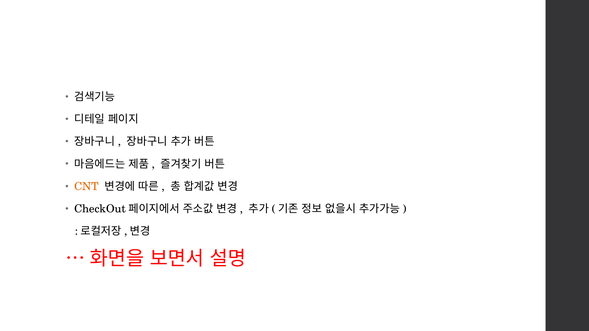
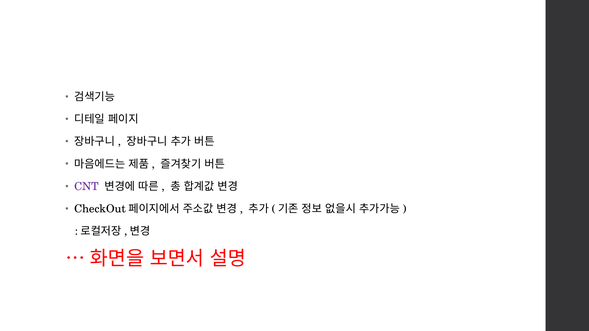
CNT colour: orange -> purple
